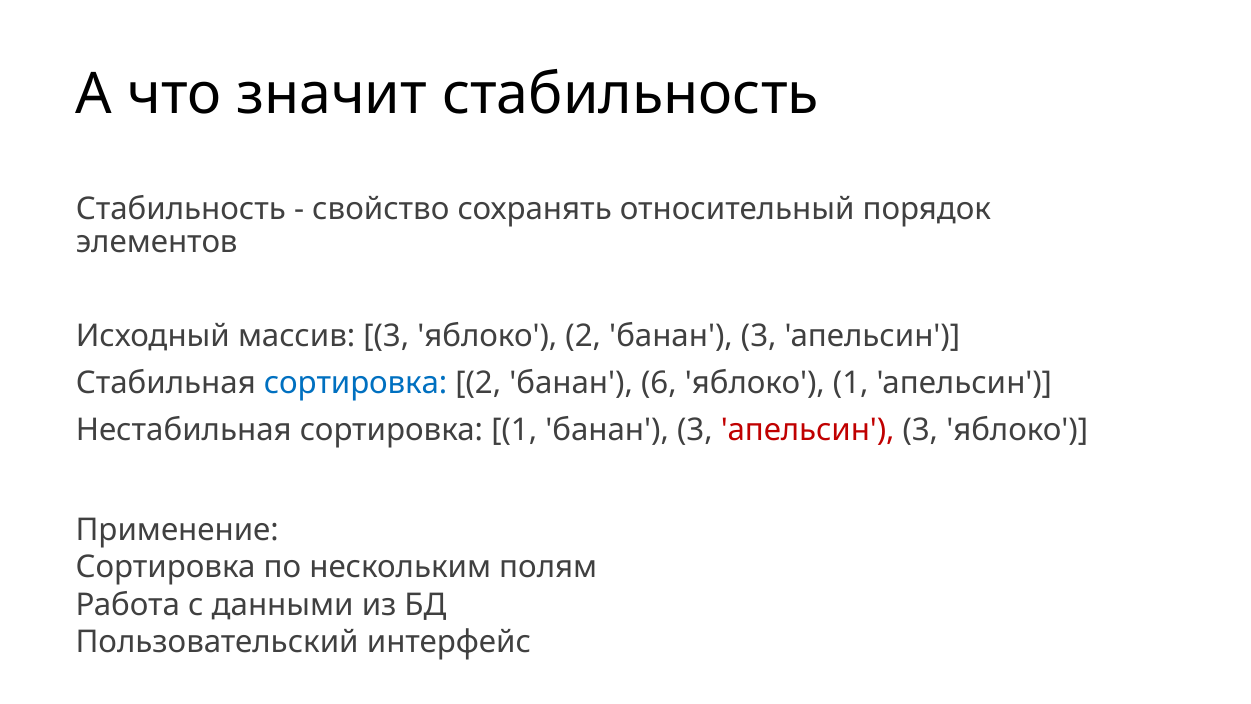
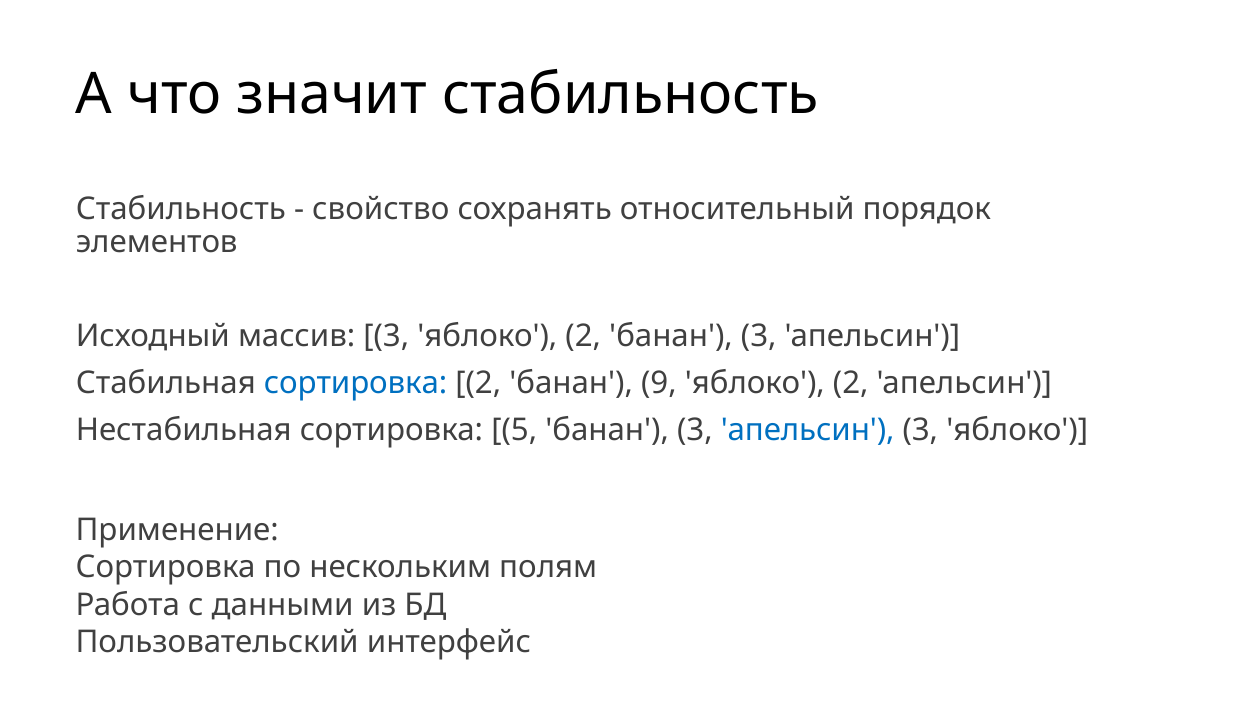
6: 6 -> 9
1 at (851, 383): 1 -> 2
сортировка 1: 1 -> 5
апельсин at (808, 430) colour: red -> blue
